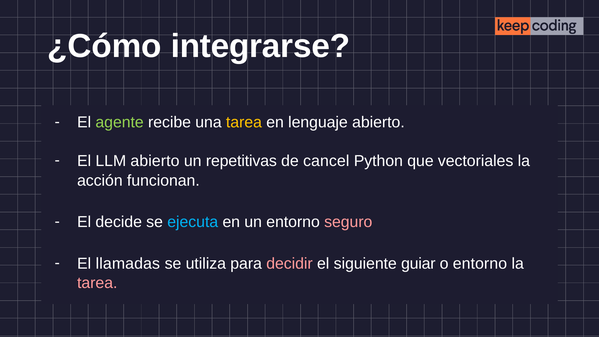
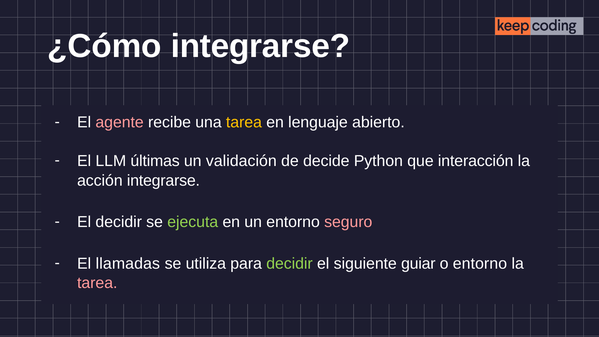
agente colour: light green -> pink
LLM abierto: abierto -> últimas
repetitivas: repetitivas -> validación
cancel: cancel -> decide
vectoriales: vectoriales -> interacción
acción funcionan: funcionan -> integrarse
El decide: decide -> decidir
ejecuta colour: light blue -> light green
decidir at (289, 263) colour: pink -> light green
